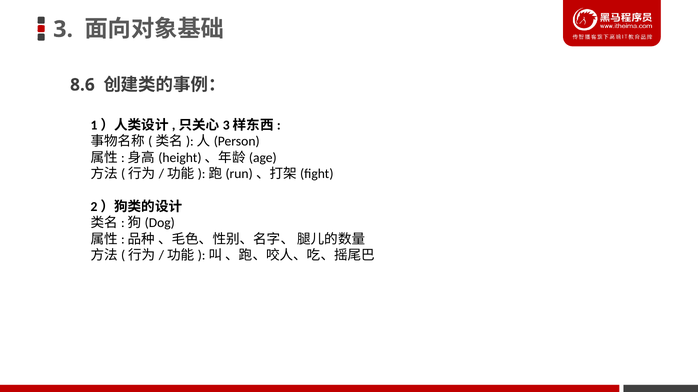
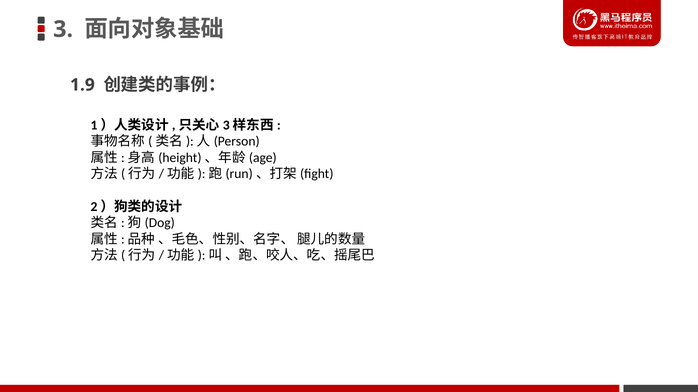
8.6: 8.6 -> 1.9
